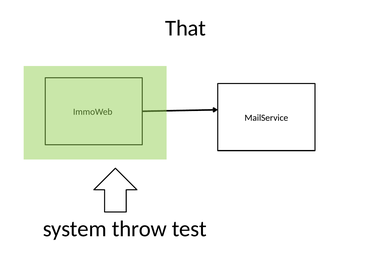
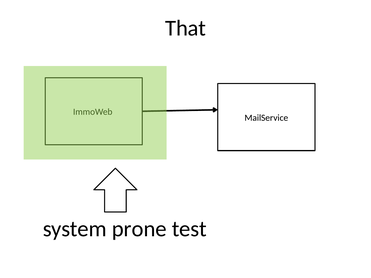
throw: throw -> prone
